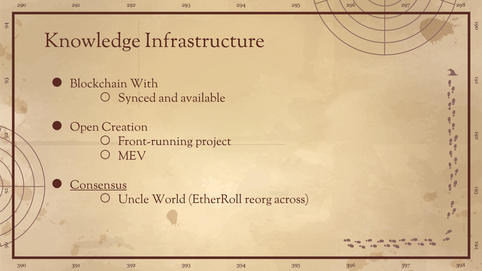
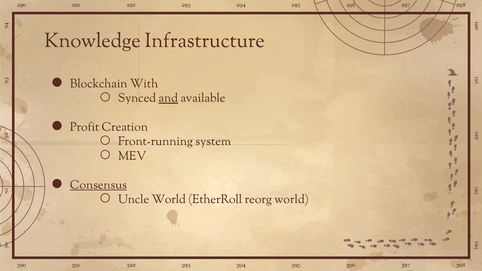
and underline: none -> present
Open: Open -> Profit
project: project -> system
reorg across: across -> world
